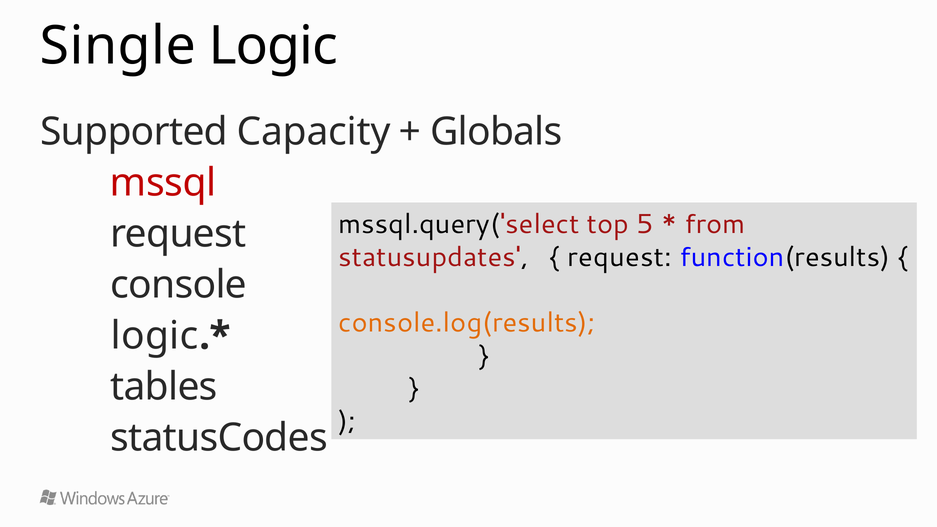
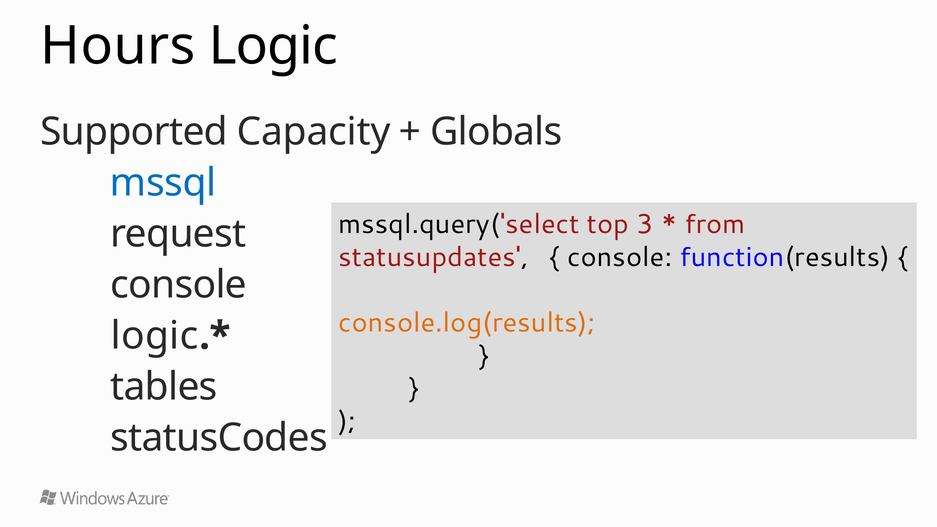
Single: Single -> Hours
mssql colour: red -> blue
5: 5 -> 3
request at (620, 257): request -> console
